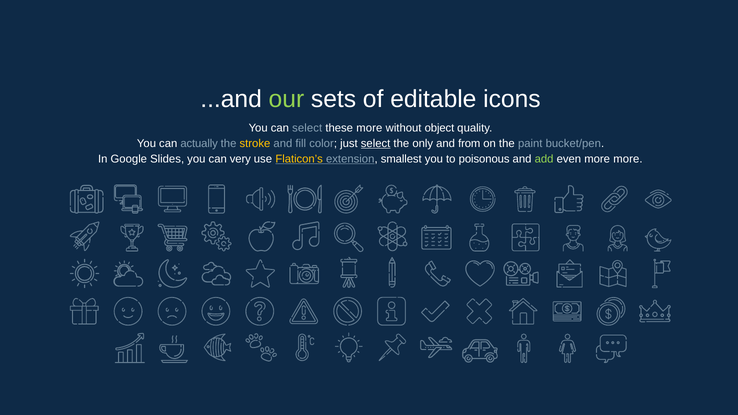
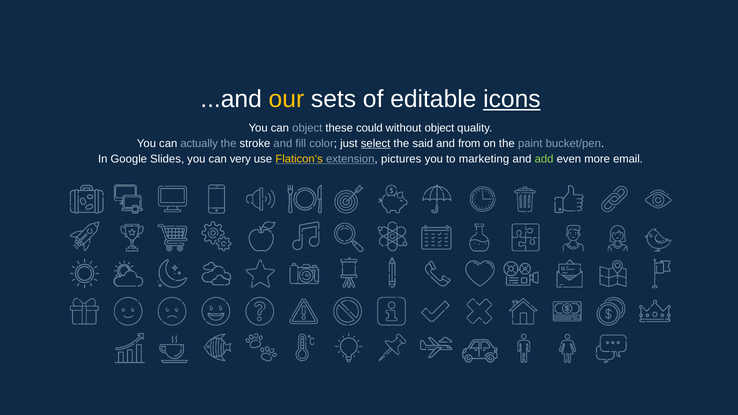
our colour: light green -> yellow
icons underline: none -> present
can select: select -> object
these more: more -> could
stroke colour: yellow -> white
only: only -> said
smallest: smallest -> pictures
poisonous: poisonous -> marketing
more more: more -> email
